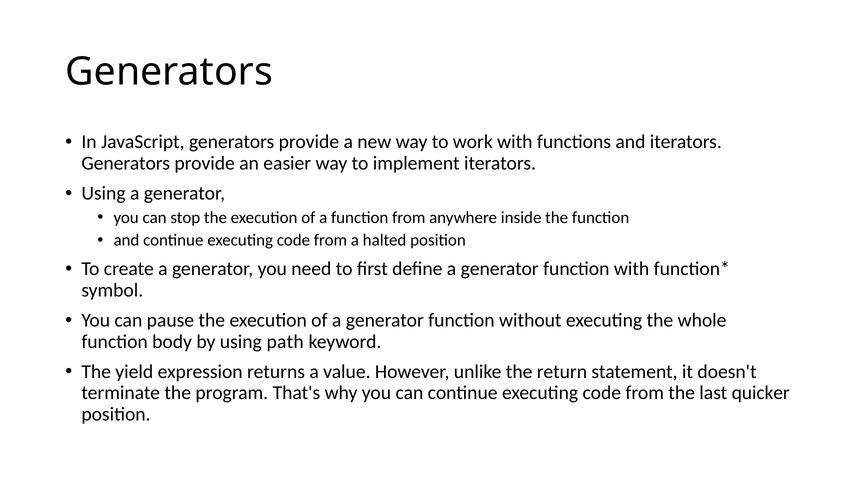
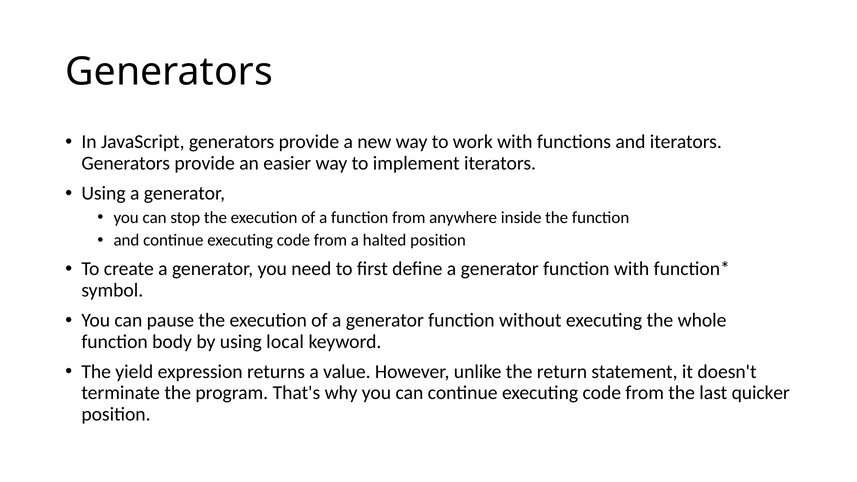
path: path -> local
